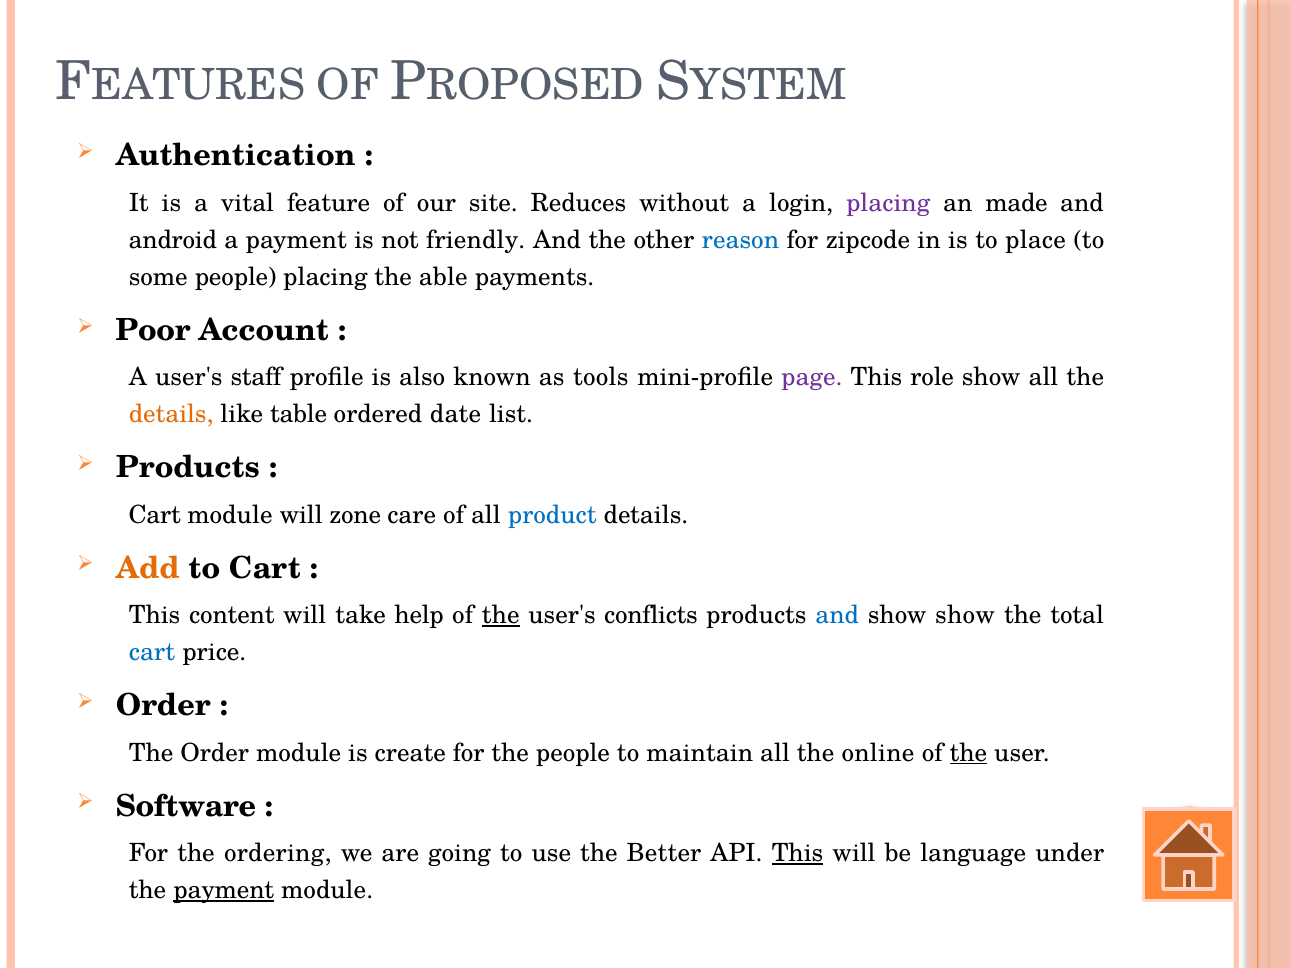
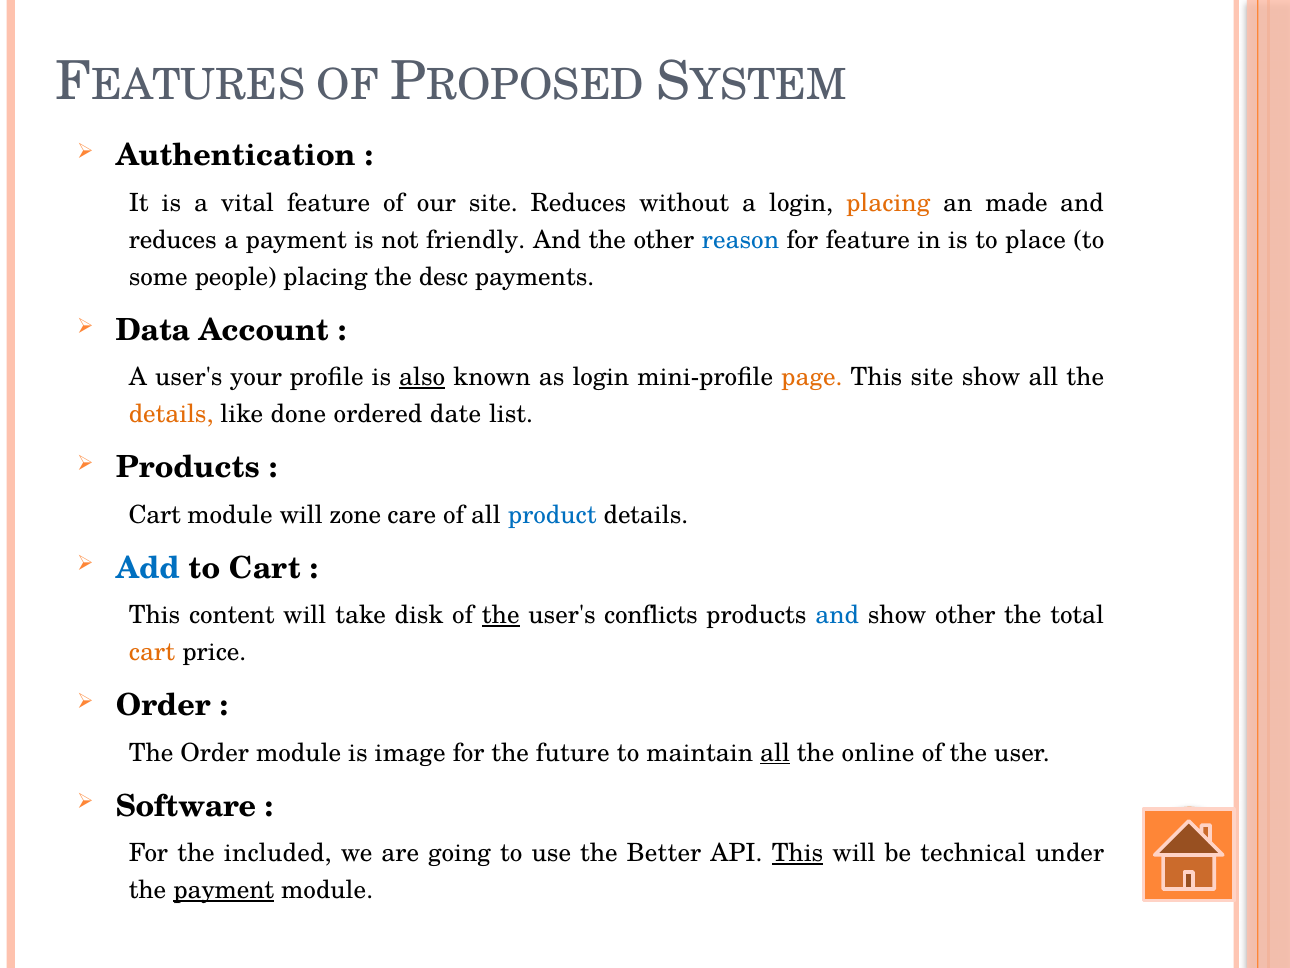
placing at (888, 203) colour: purple -> orange
android at (173, 240): android -> reduces
for zipcode: zipcode -> feature
able: able -> desc
Poor: Poor -> Data
staff: staff -> your
also underline: none -> present
as tools: tools -> login
page colour: purple -> orange
This role: role -> site
table: table -> done
Add colour: orange -> blue
help: help -> disk
show show: show -> other
cart at (152, 652) colour: blue -> orange
create: create -> image
the people: people -> future
all at (775, 752) underline: none -> present
the at (968, 752) underline: present -> none
ordering: ordering -> included
language: language -> technical
